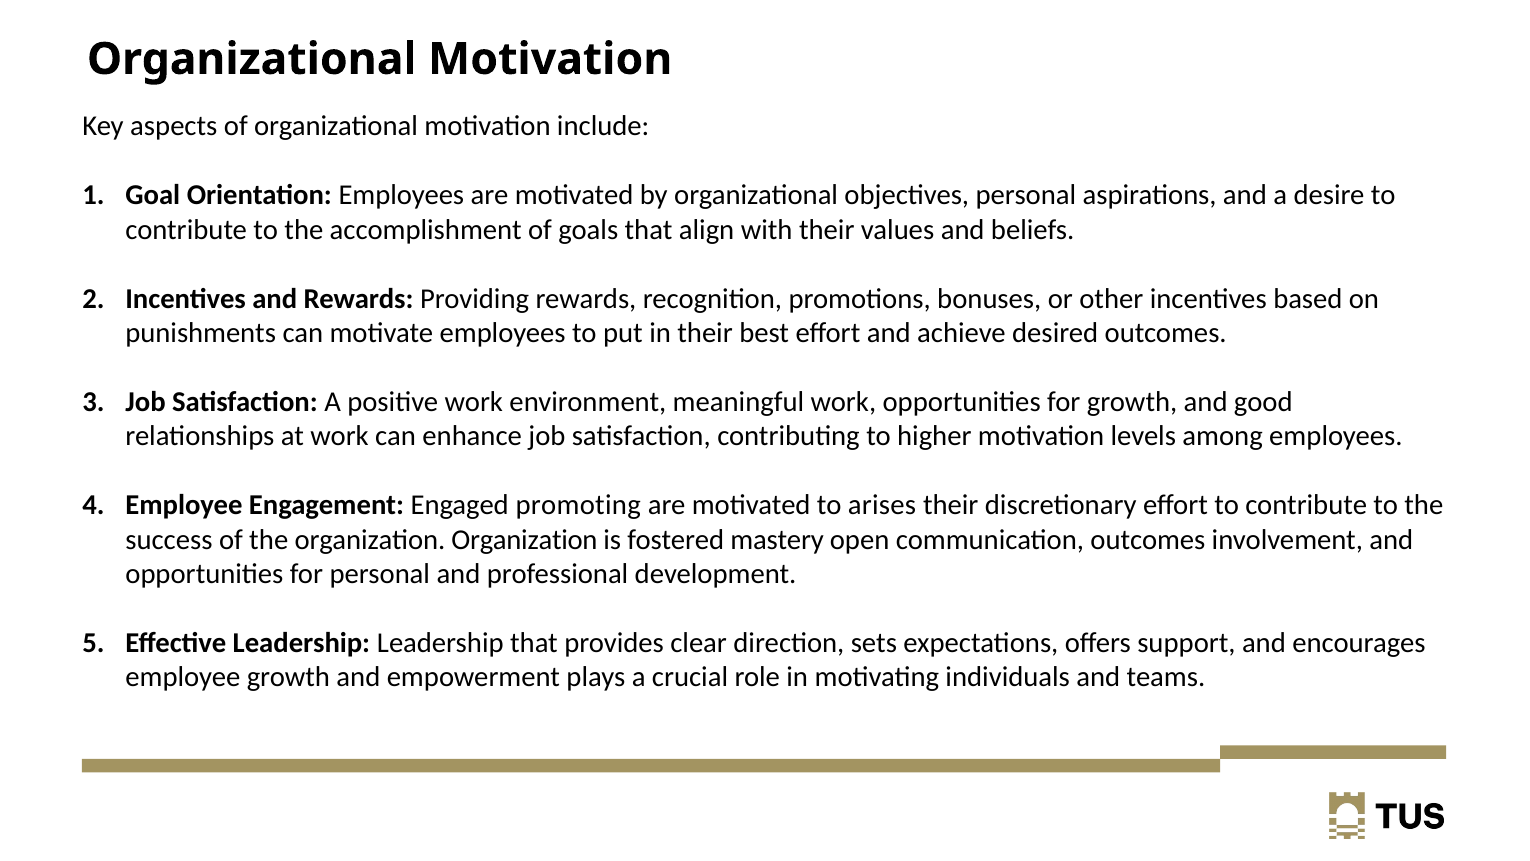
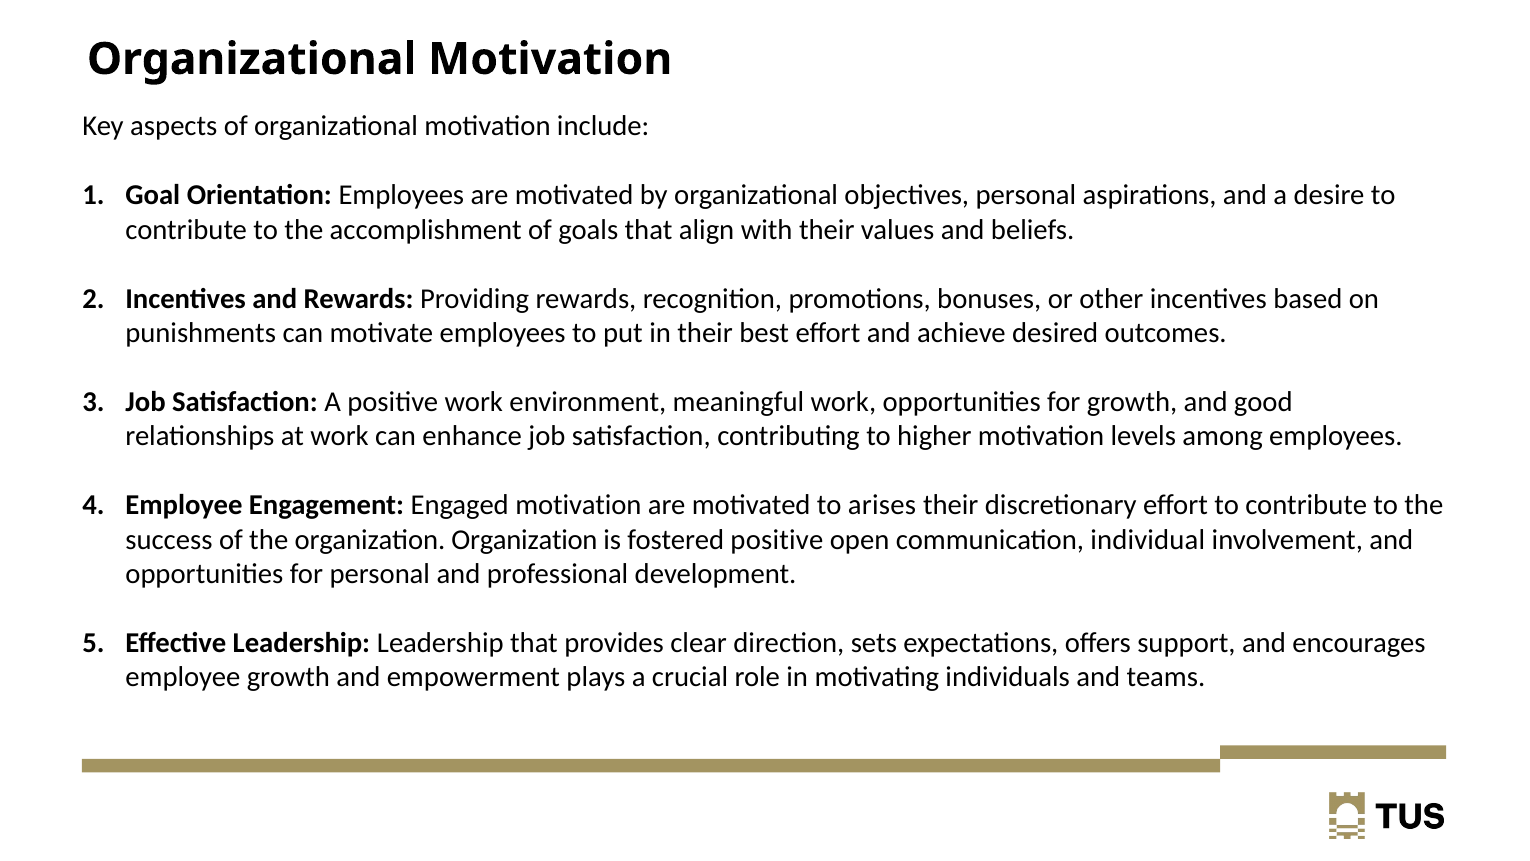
Engaged promoting: promoting -> motivation
fostered mastery: mastery -> positive
communication outcomes: outcomes -> individual
